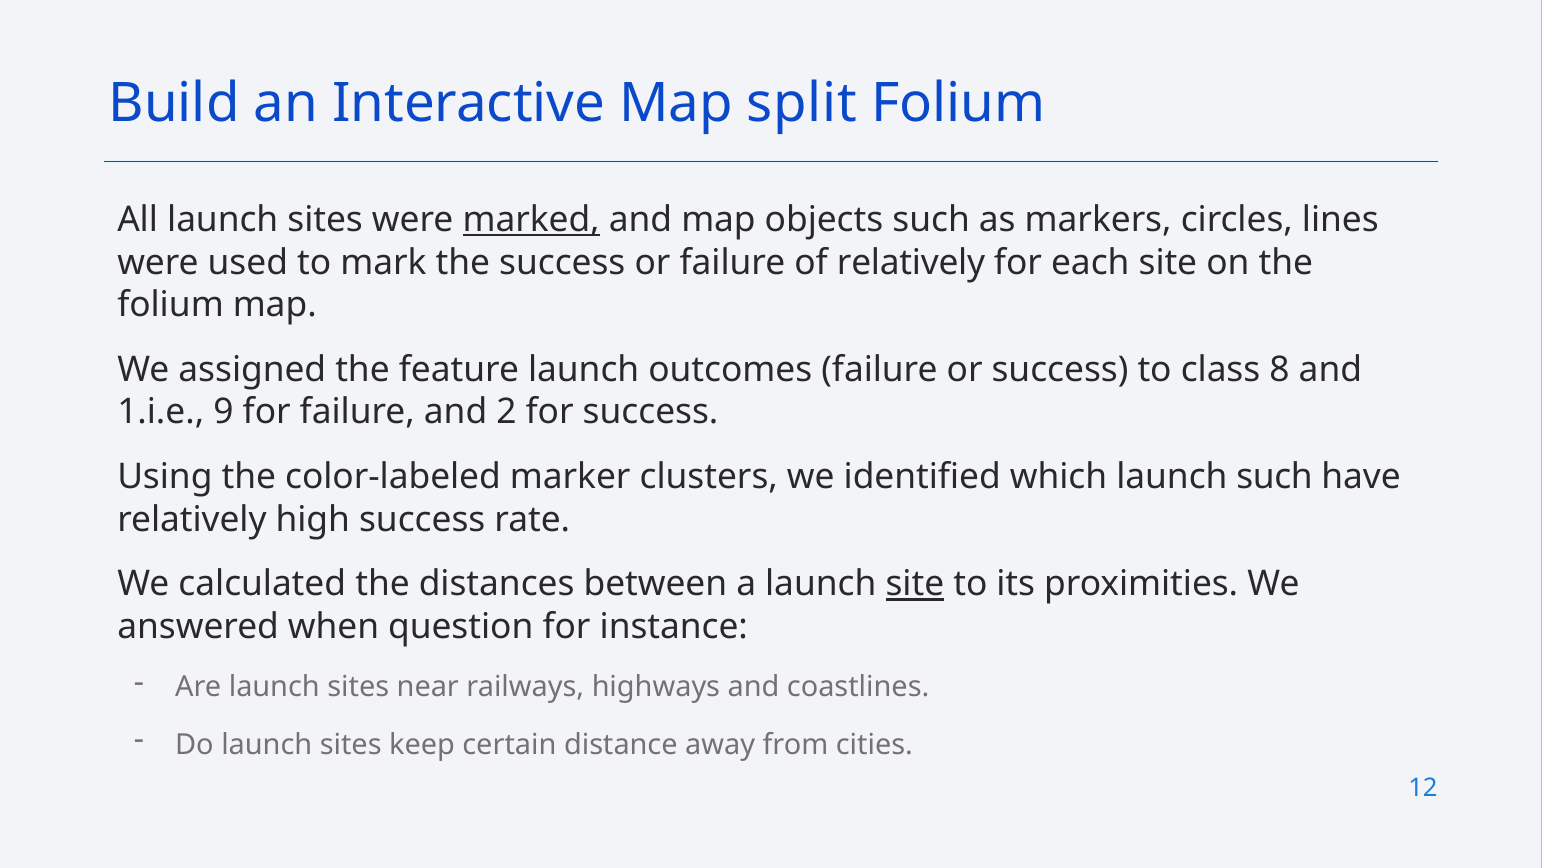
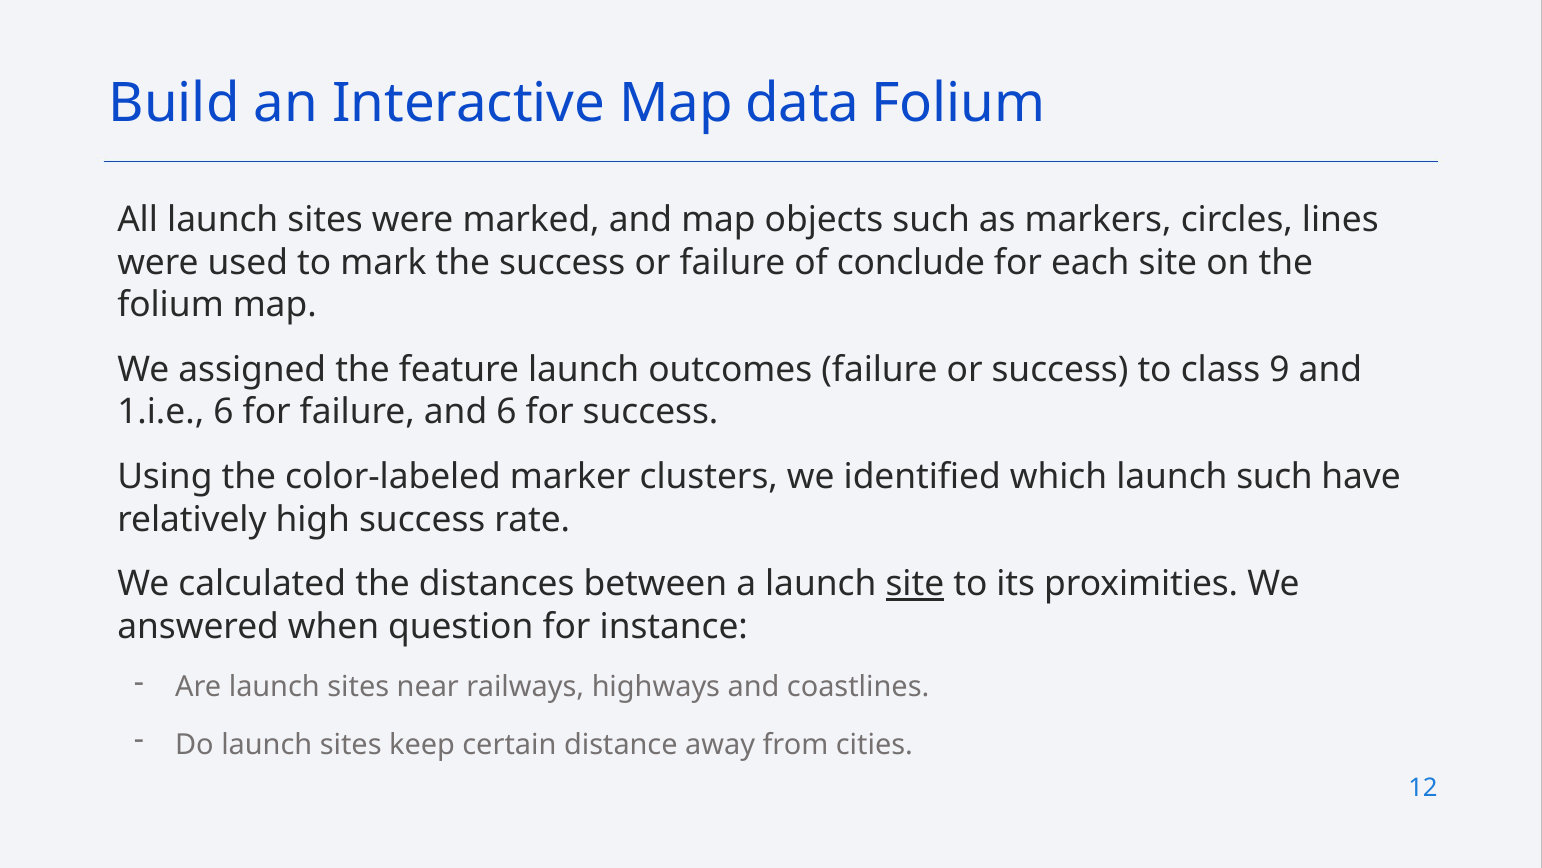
split: split -> data
marked underline: present -> none
of relatively: relatively -> conclude
8: 8 -> 9
1.i.e 9: 9 -> 6
and 2: 2 -> 6
